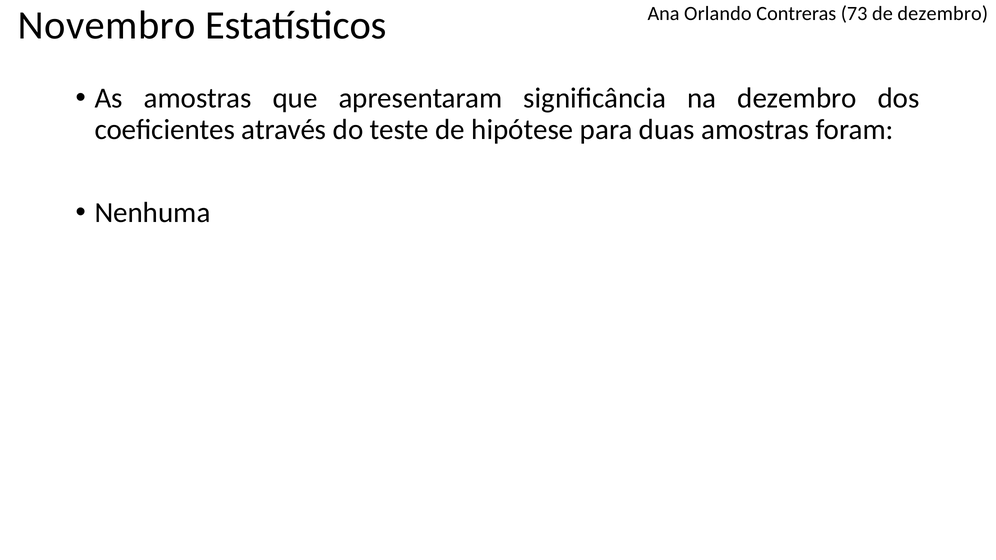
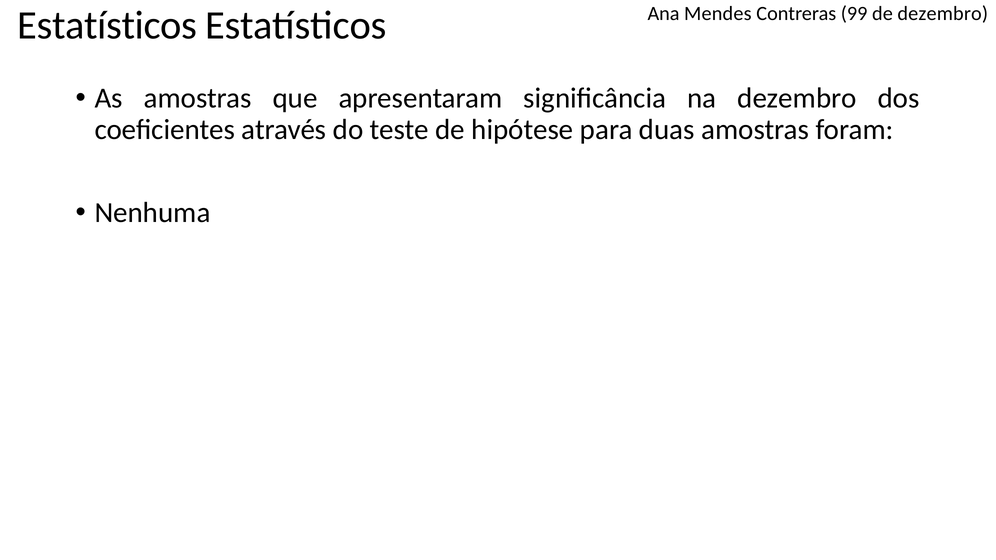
Orlando: Orlando -> Mendes
73: 73 -> 99
Novembro at (107, 25): Novembro -> Estatísticos
